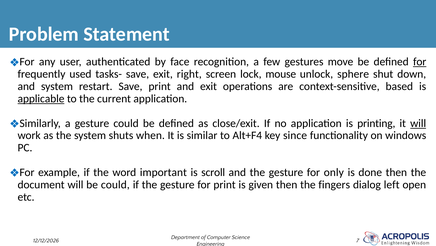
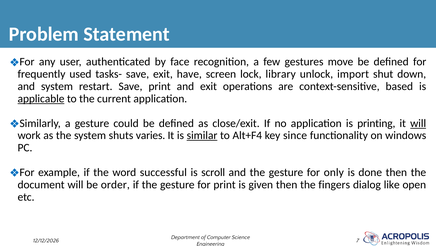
for at (420, 62) underline: present -> none
right: right -> have
mouse: mouse -> library
sphere: sphere -> import
when: when -> varies
similar underline: none -> present
important: important -> successful
be could: could -> order
left: left -> like
